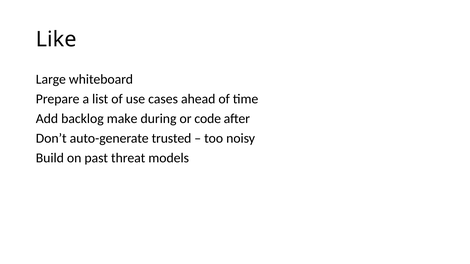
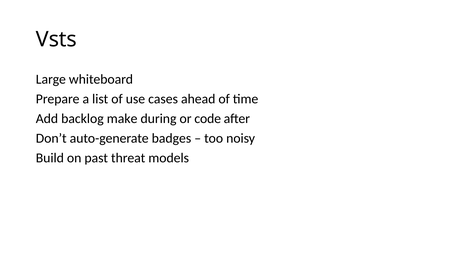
Like: Like -> Vsts
trusted: trusted -> badges
